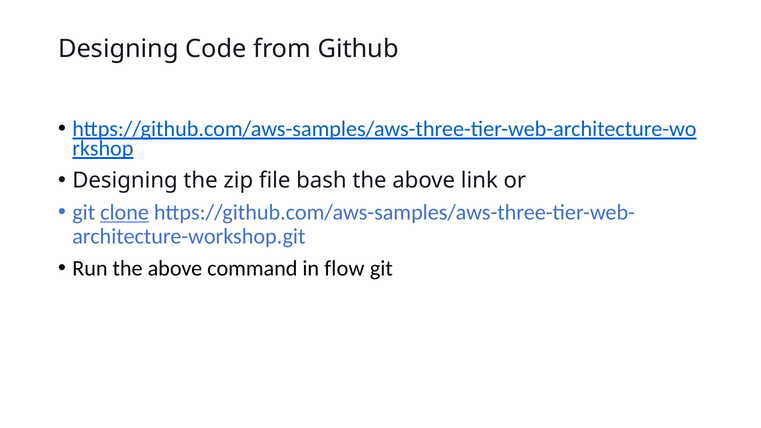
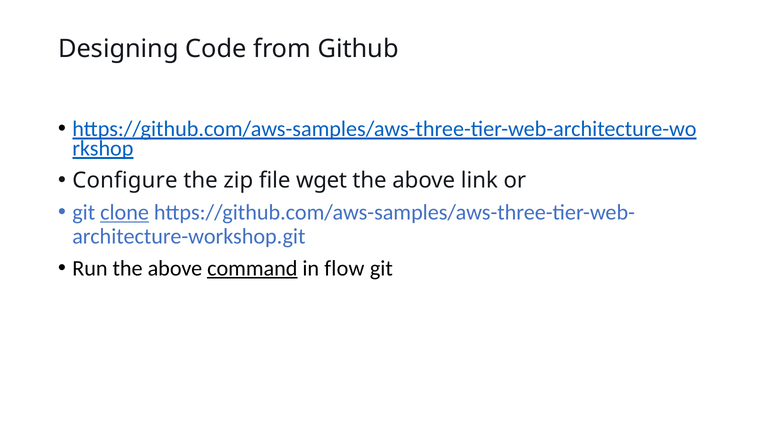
Designing at (125, 181): Designing -> Configure
bash: bash -> wget
command underline: none -> present
